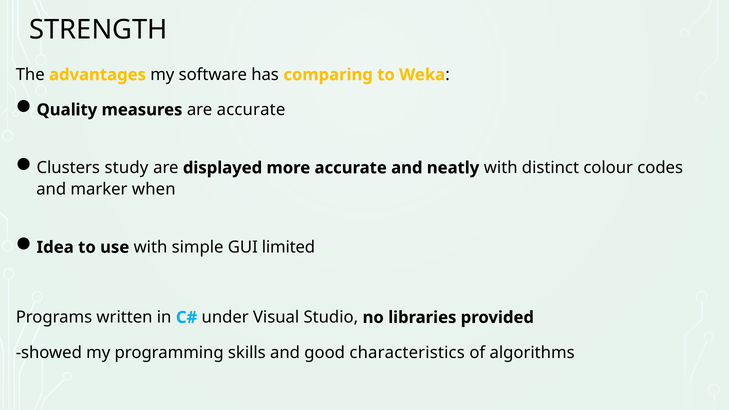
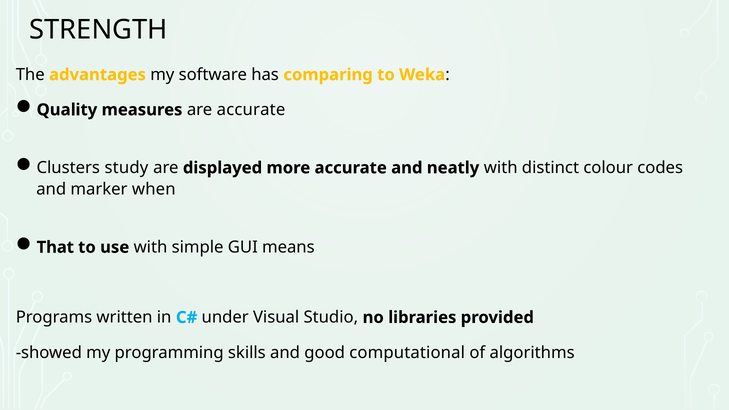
Idea: Idea -> That
limited: limited -> means
characteristics: characteristics -> computational
